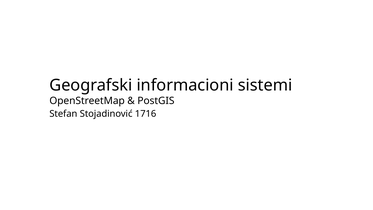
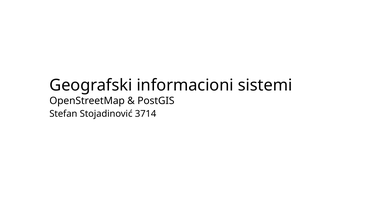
1716: 1716 -> 3714
